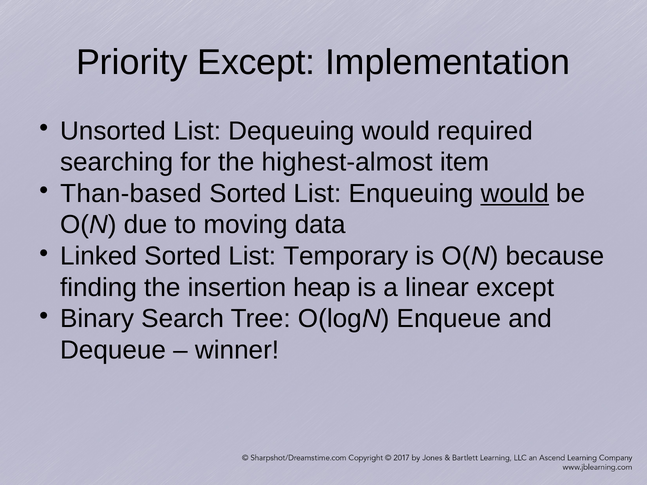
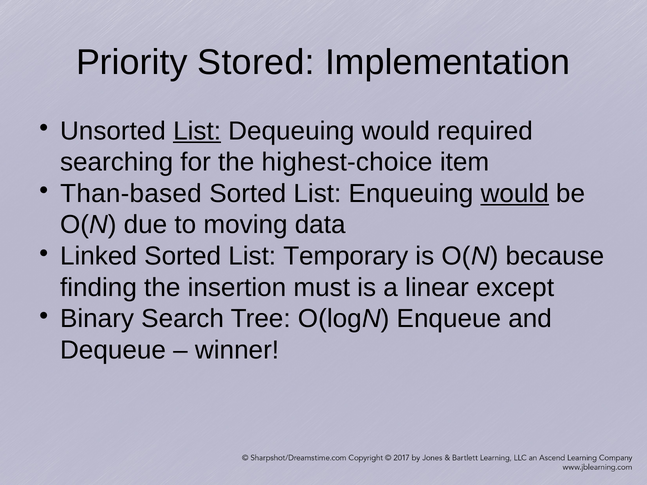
Priority Except: Except -> Stored
List at (197, 131) underline: none -> present
highest-almost: highest-almost -> highest-choice
heap: heap -> must
